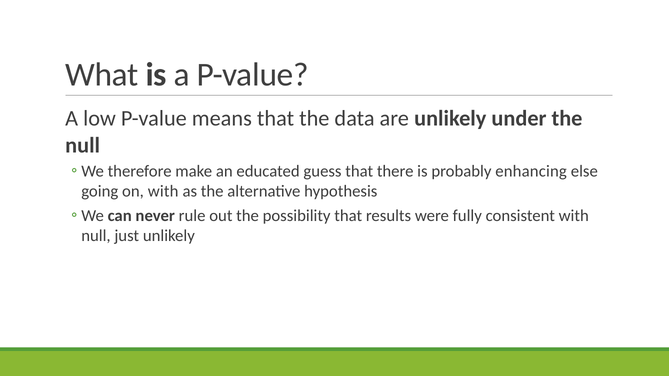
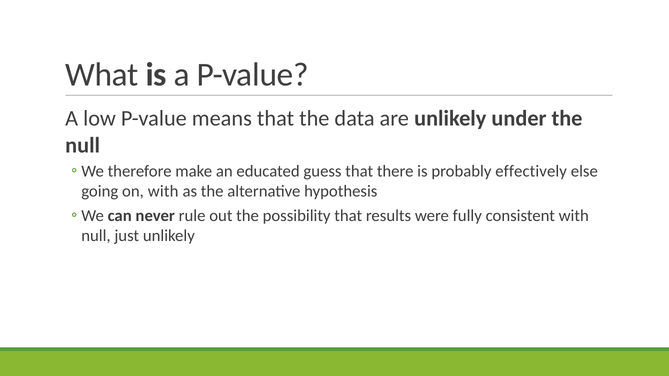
enhancing: enhancing -> effectively
